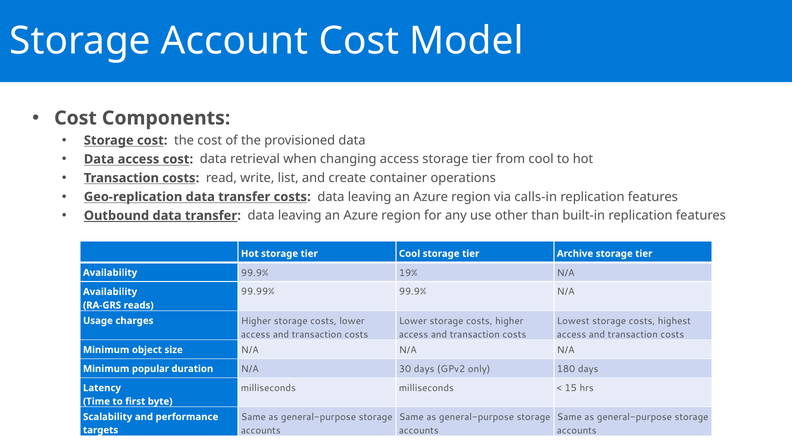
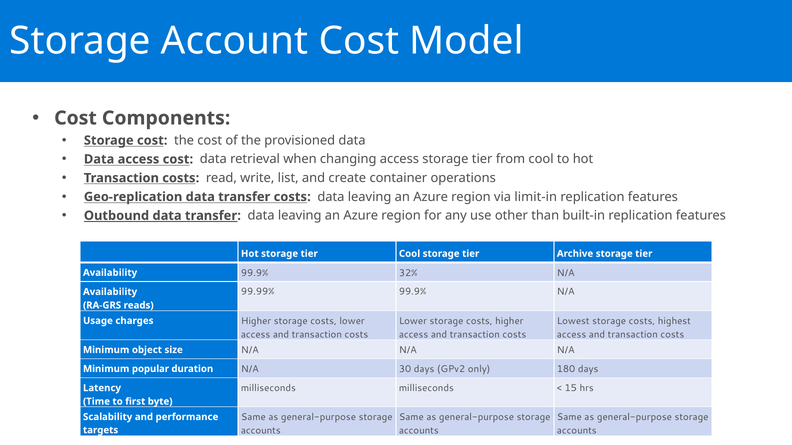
calls-in: calls-in -> limit-in
19%: 19% -> 32%
